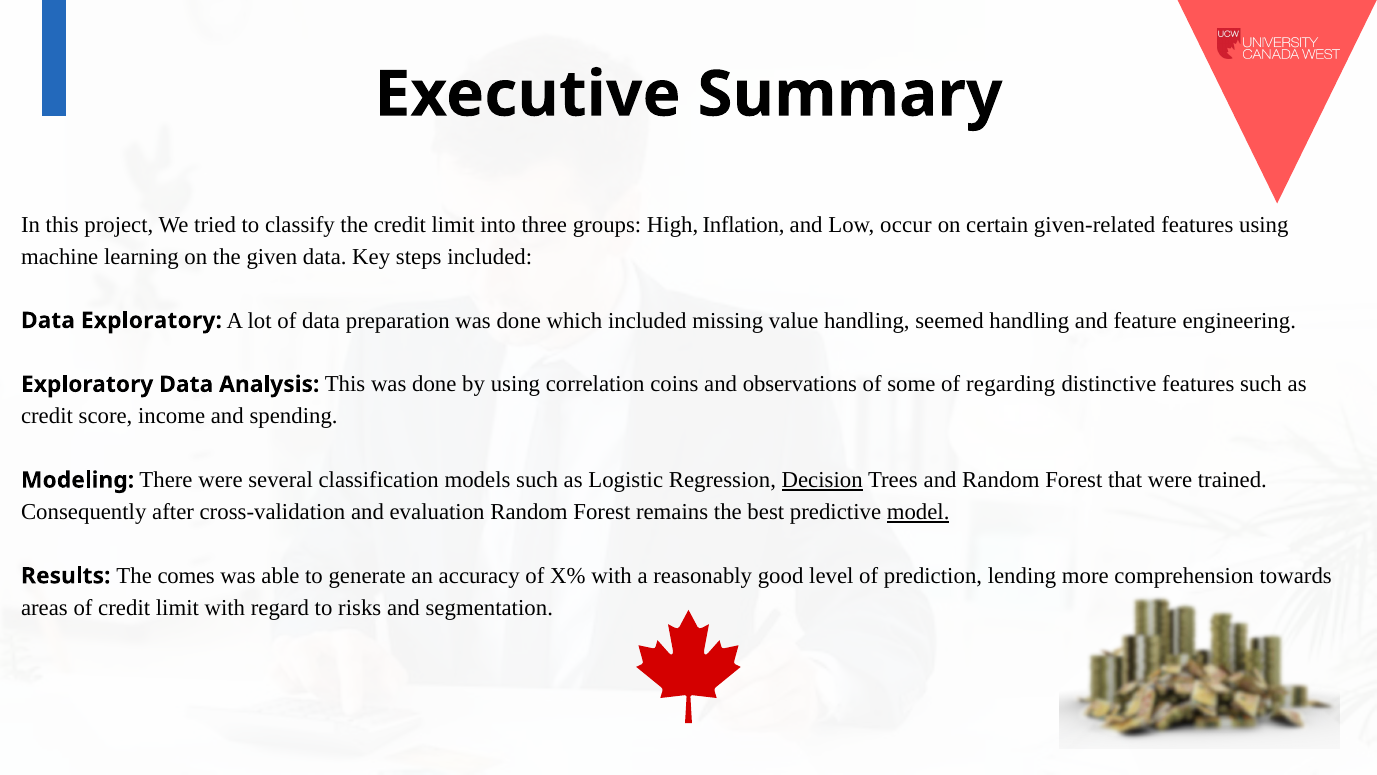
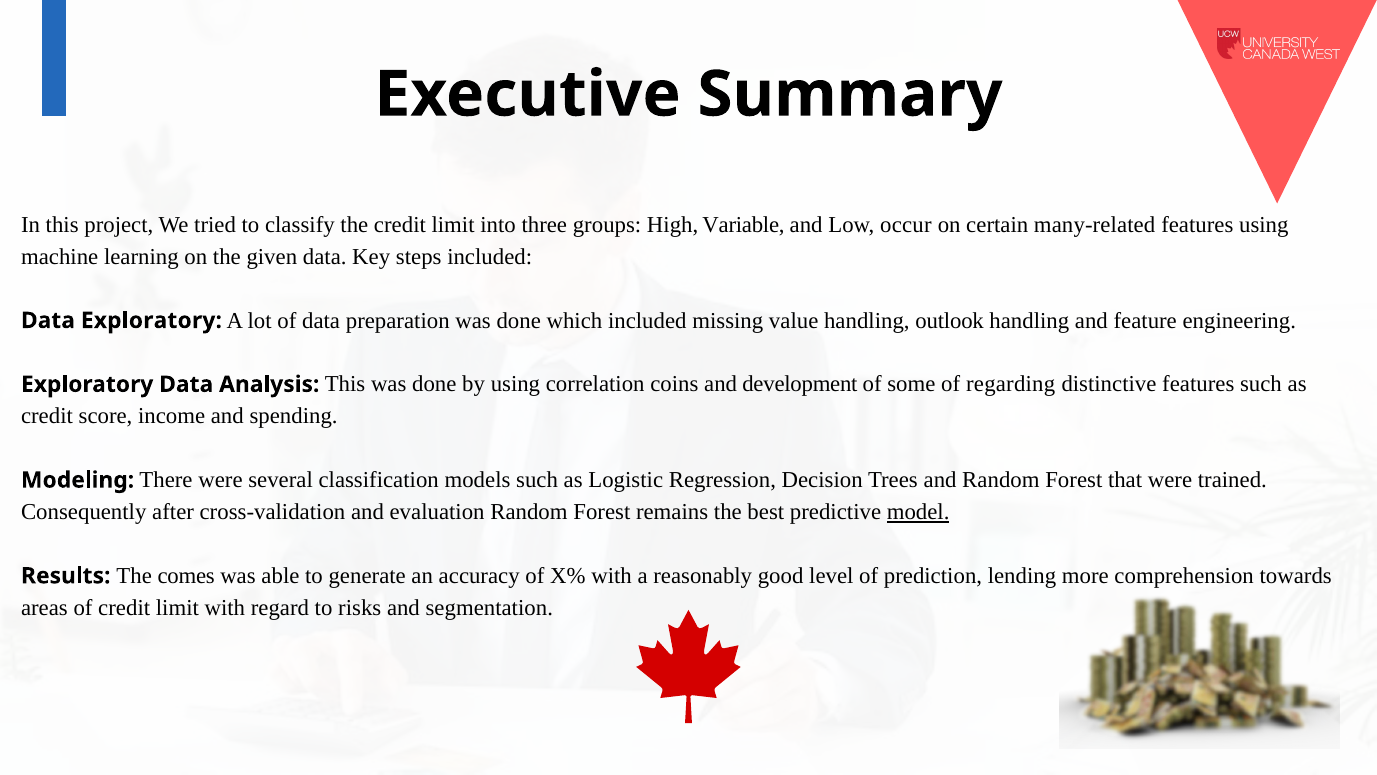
Inflation: Inflation -> Variable
given-related: given-related -> many-related
seemed: seemed -> outlook
observations: observations -> development
Decision underline: present -> none
